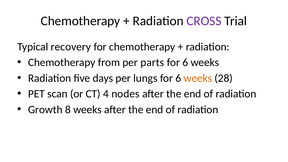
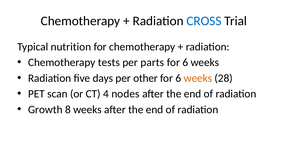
CROSS colour: purple -> blue
recovery: recovery -> nutrition
from: from -> tests
lungs: lungs -> other
